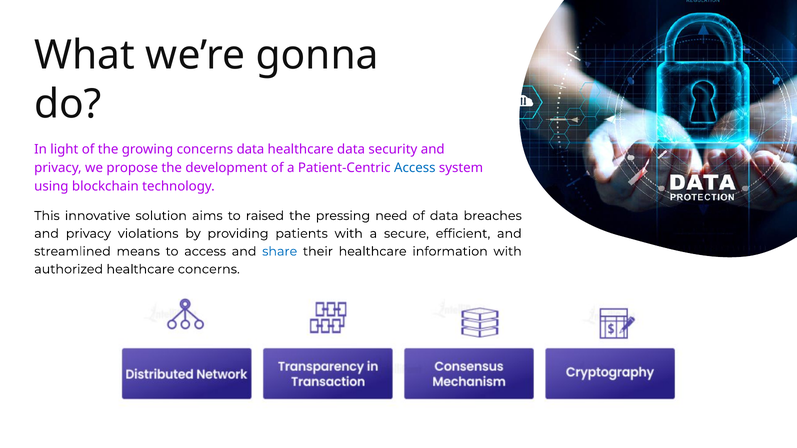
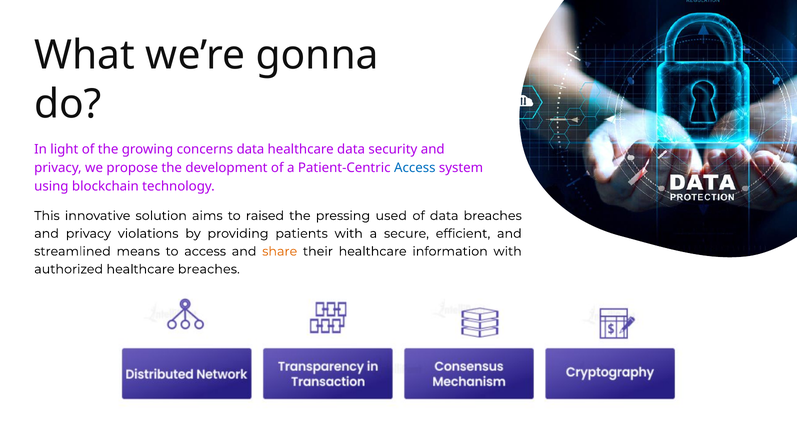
need: need -> used
share colour: blue -> orange
healthcare concerns: concerns -> breaches
